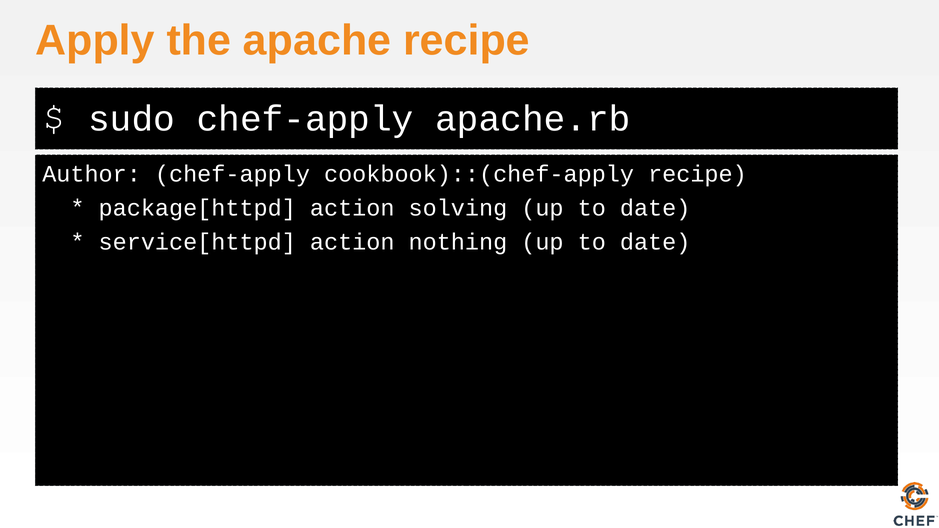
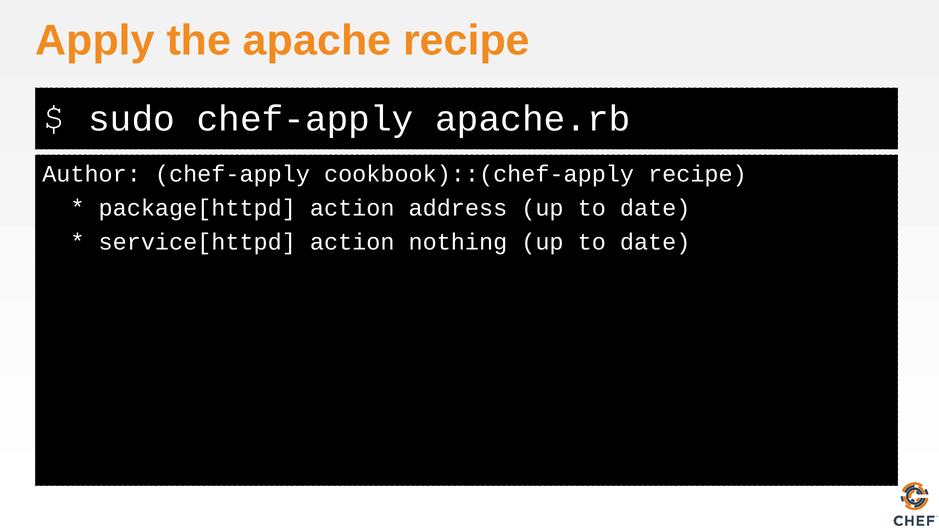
solving: solving -> address
